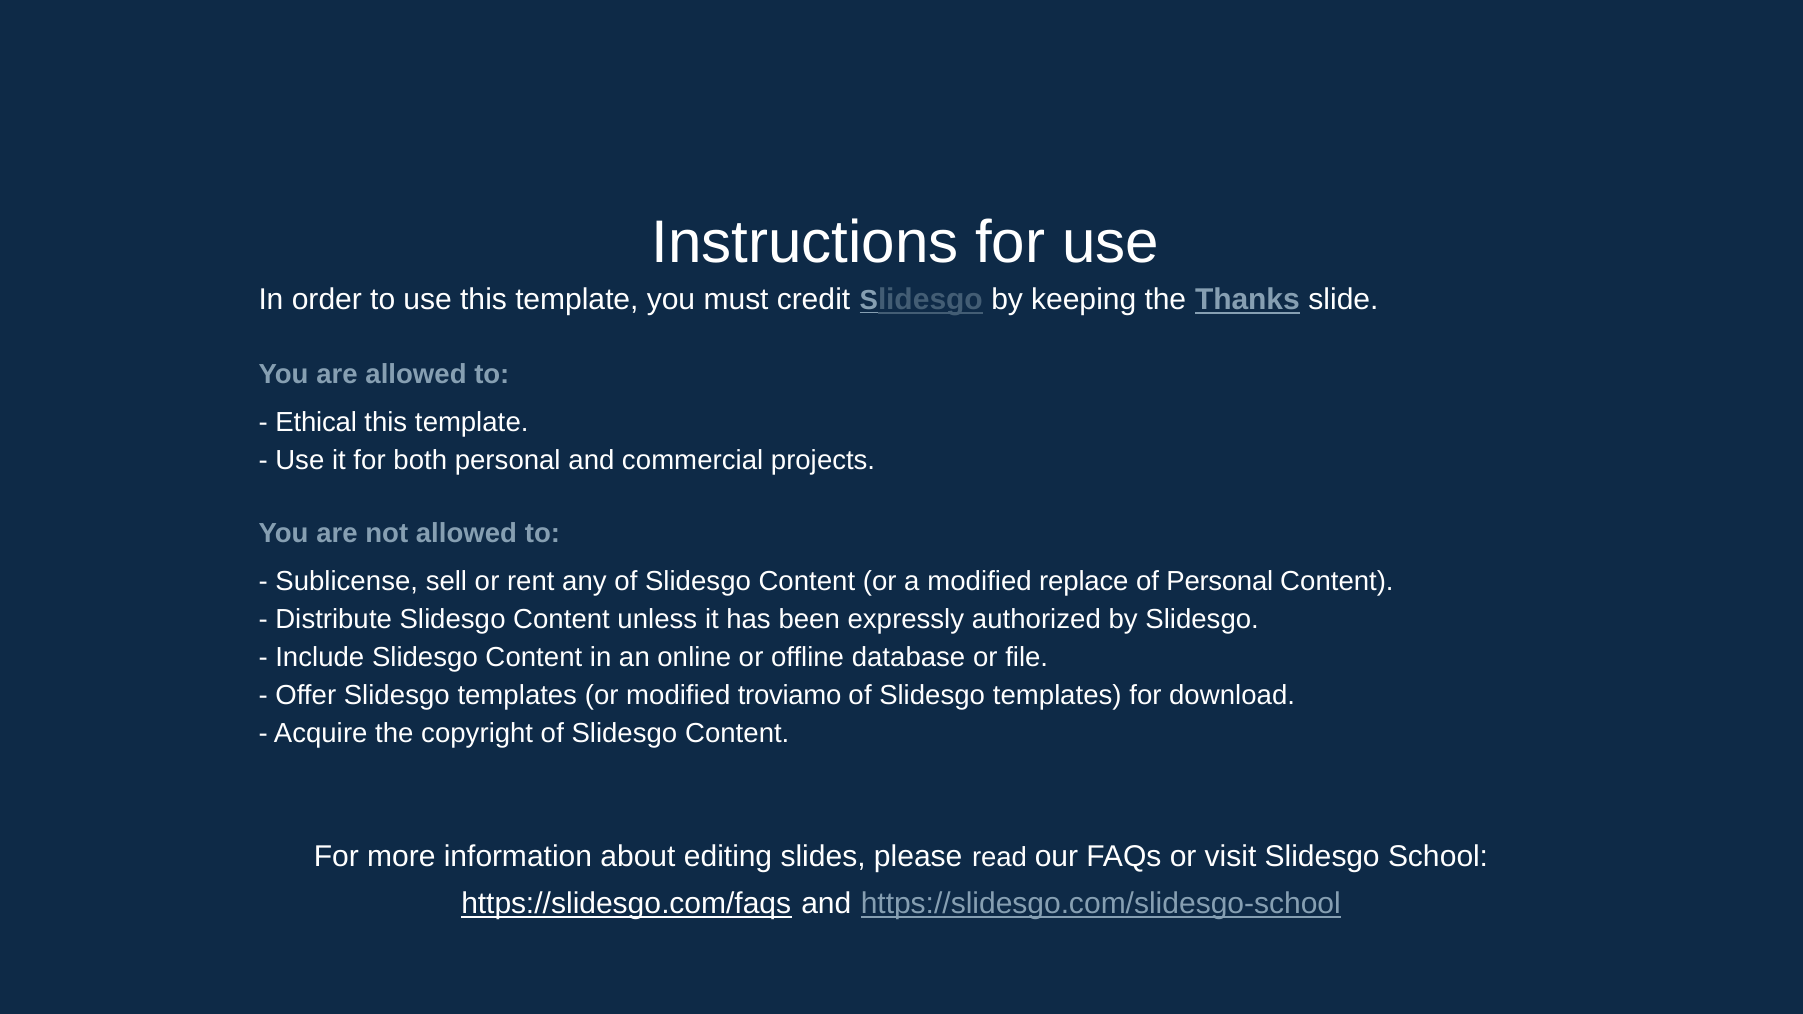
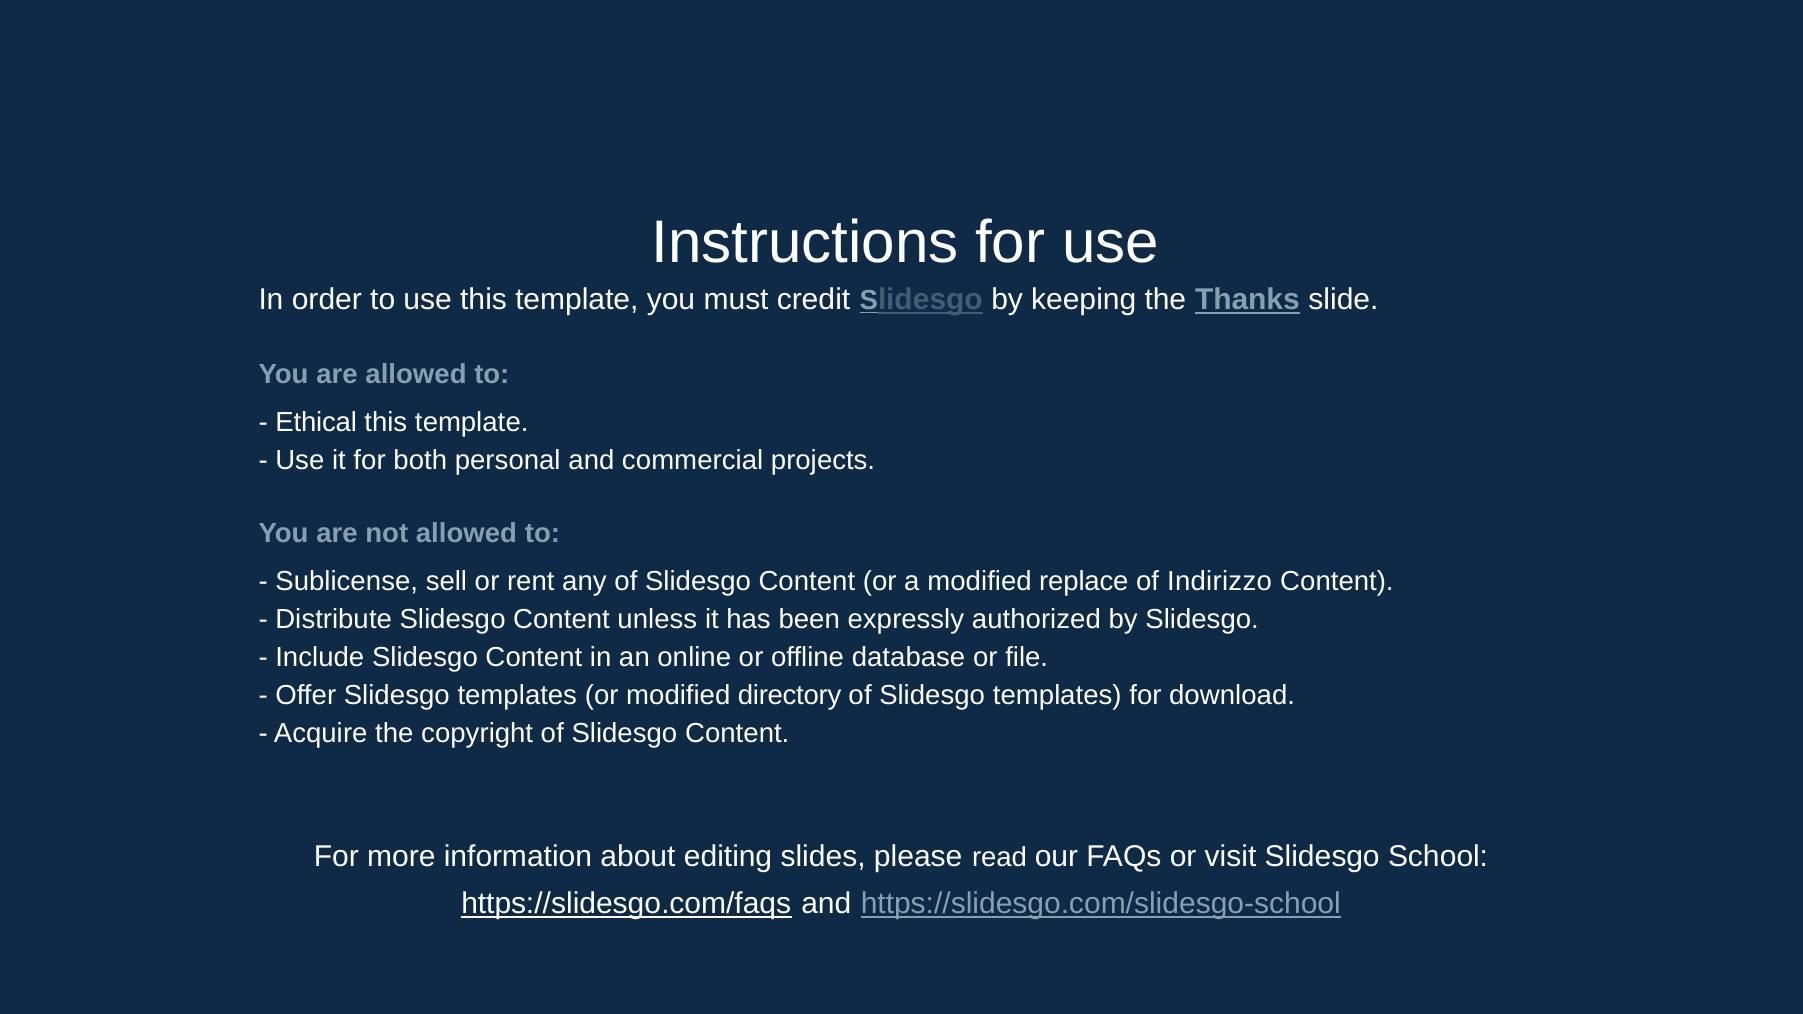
of Personal: Personal -> Indirizzo
troviamo: troviamo -> directory
